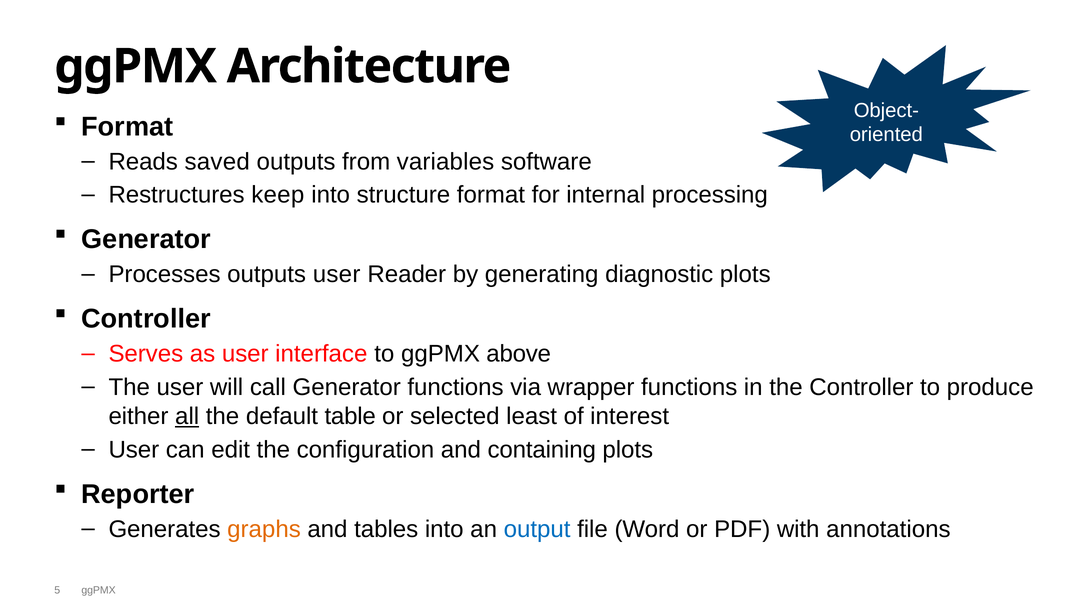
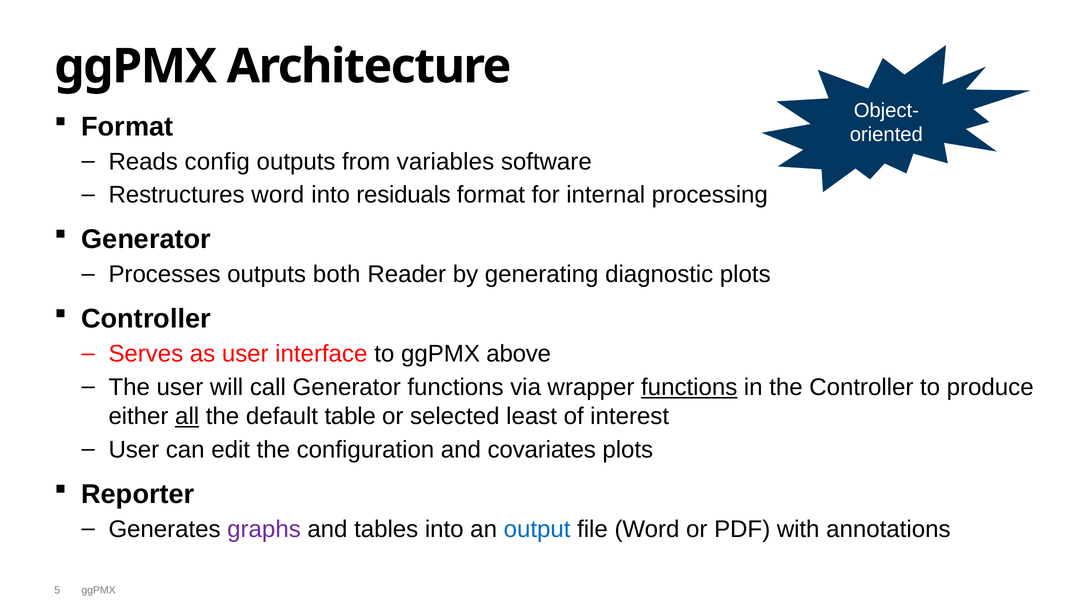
saved: saved -> config
Restructures keep: keep -> word
structure: structure -> residuals
outputs user: user -> both
functions at (689, 388) underline: none -> present
containing: containing -> covariates
graphs colour: orange -> purple
